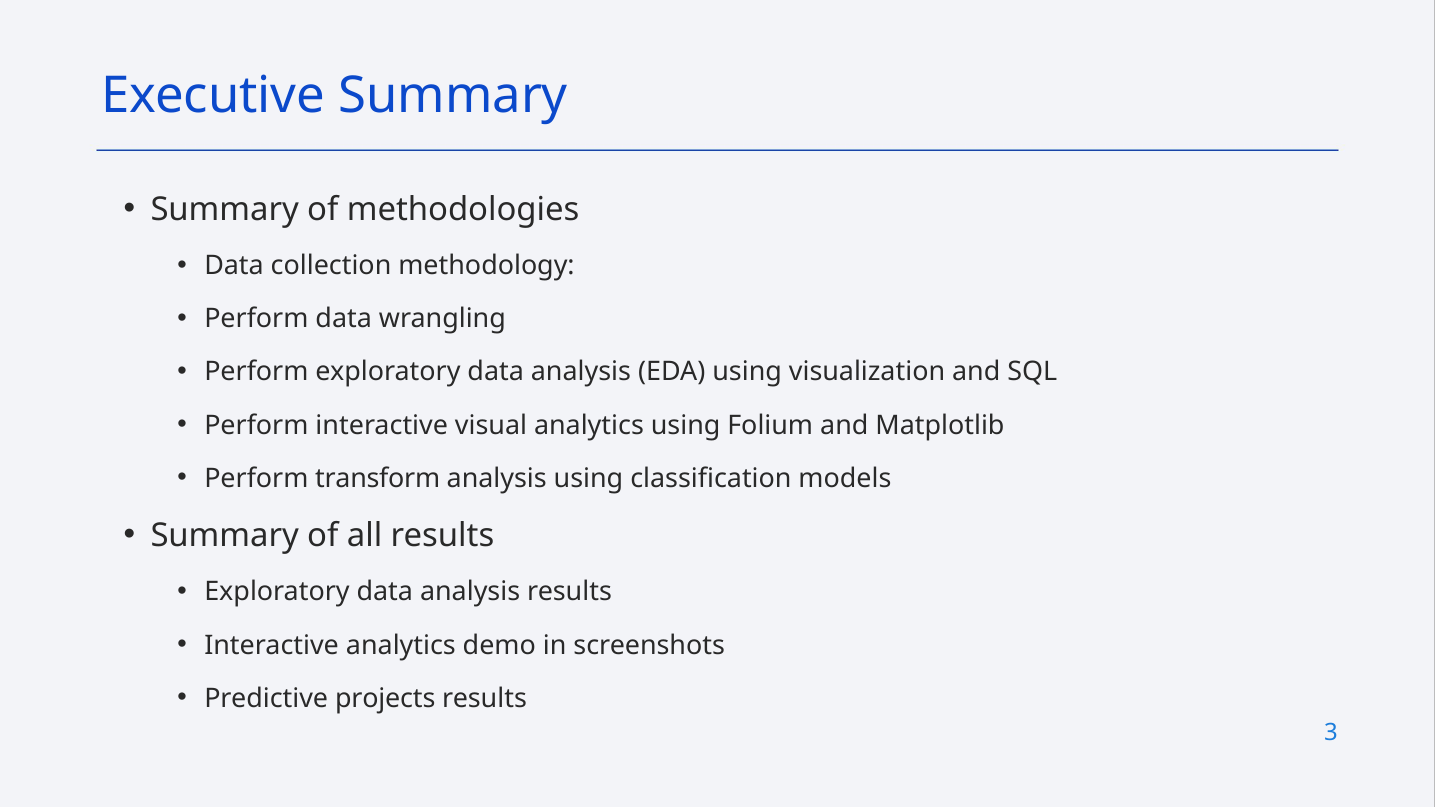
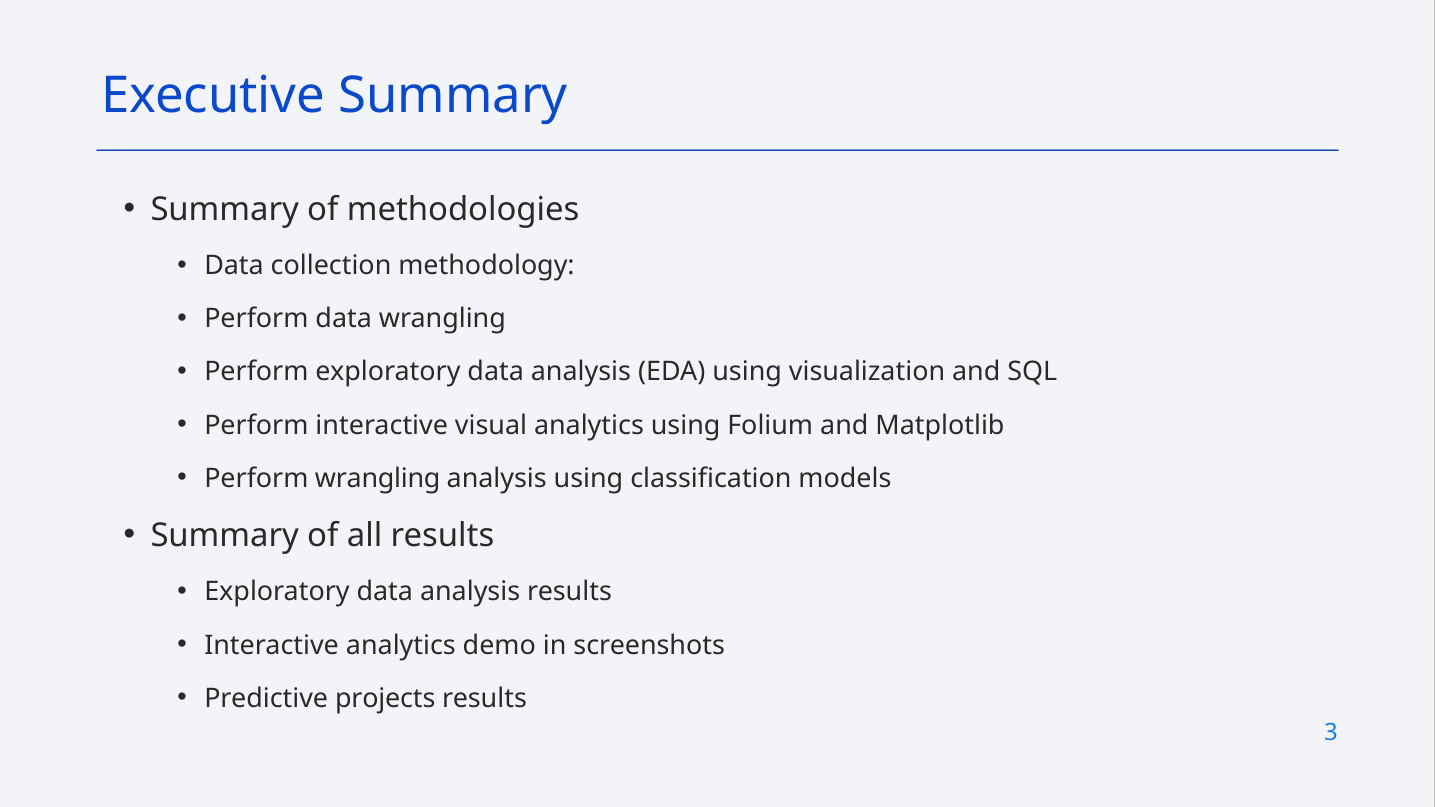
Perform transform: transform -> wrangling
